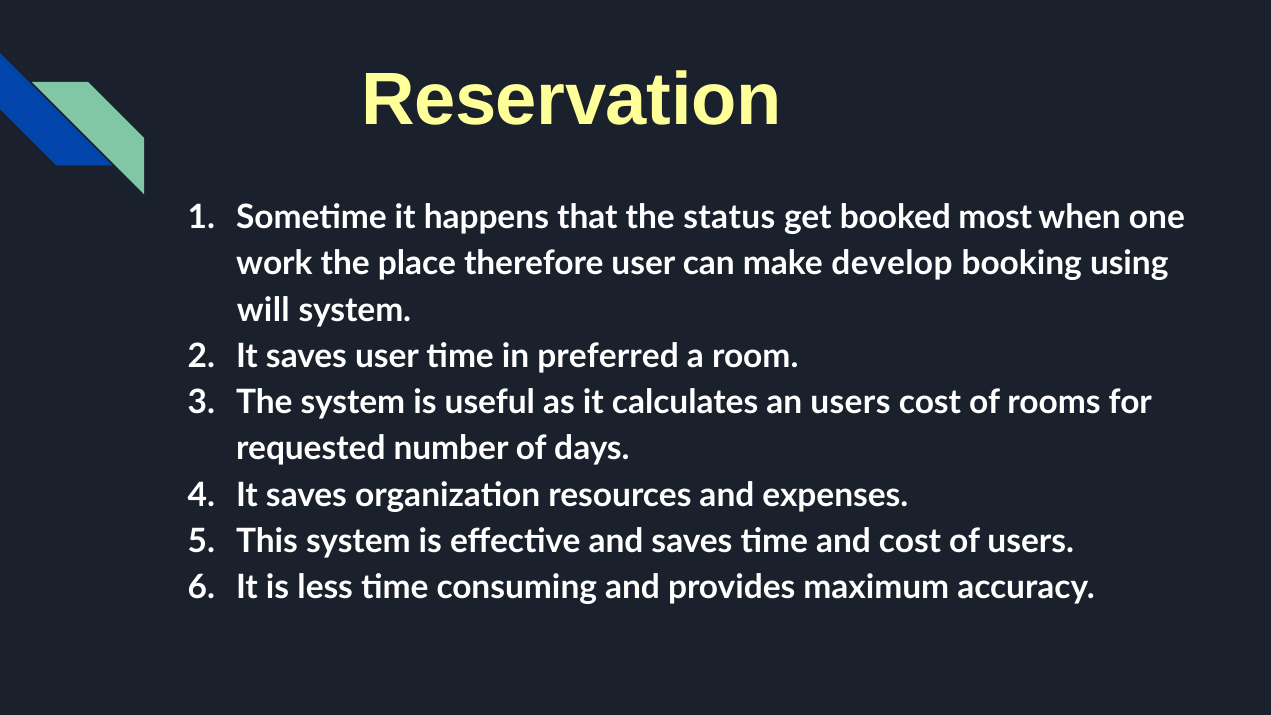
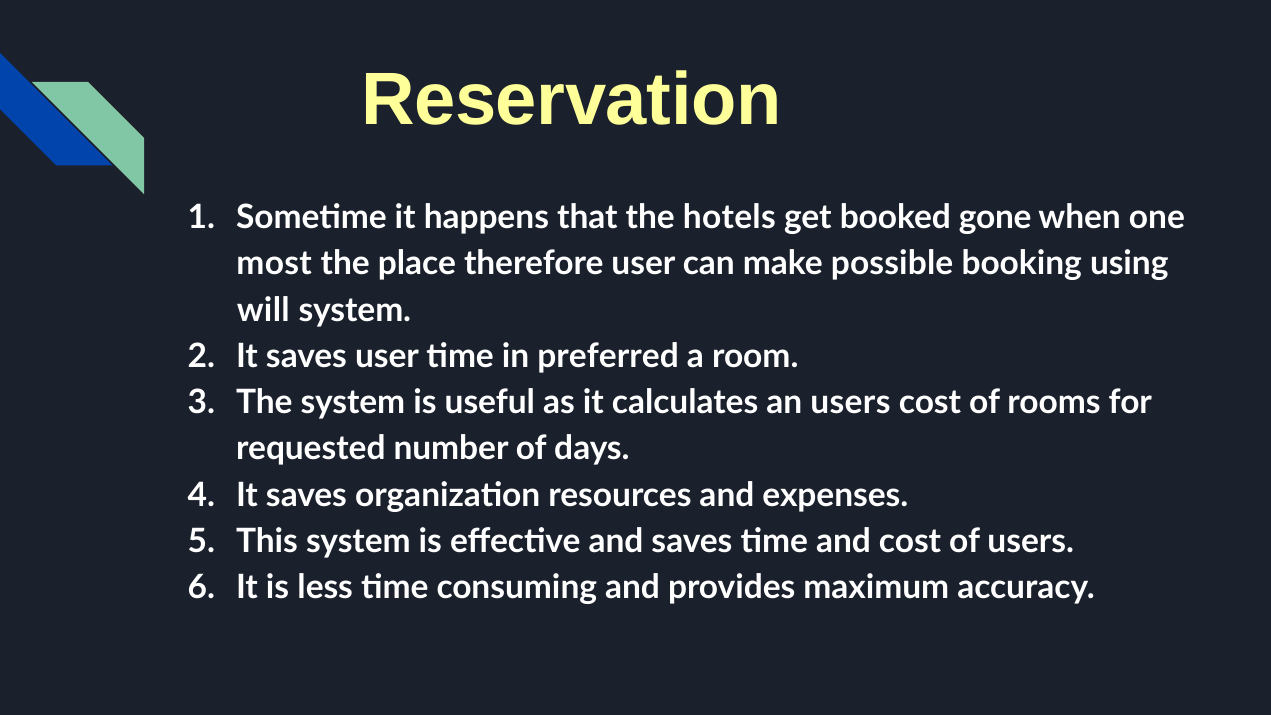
status: status -> hotels
most: most -> gone
work: work -> most
develop: develop -> possible
